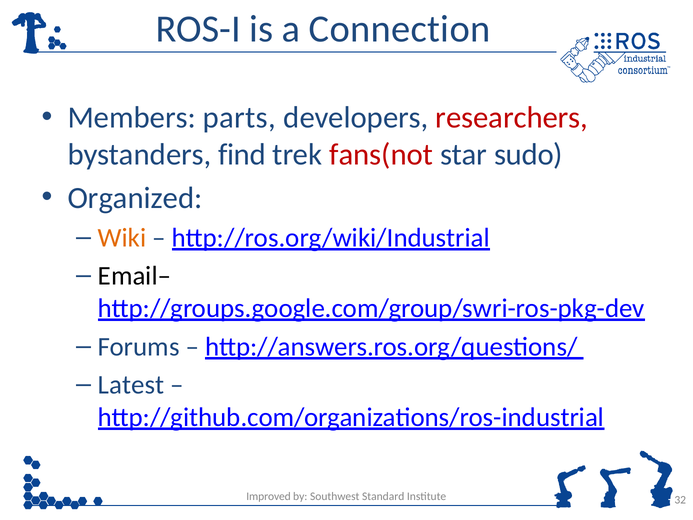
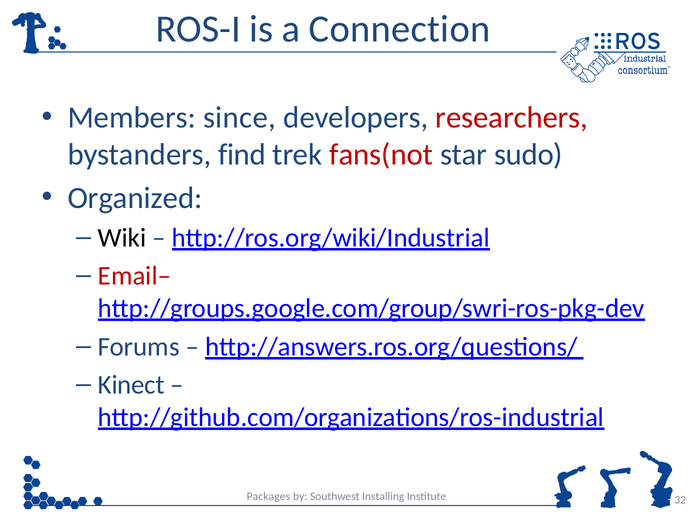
parts: parts -> since
Wiki colour: orange -> black
Email– colour: black -> red
Latest: Latest -> Kinect
Improved: Improved -> Packages
Standard: Standard -> Installing
